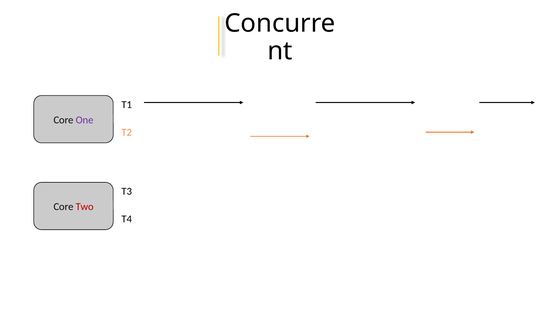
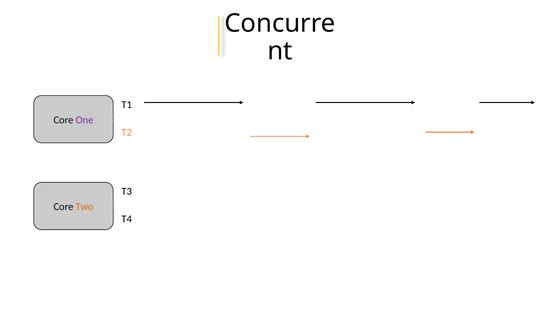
Two colour: red -> orange
